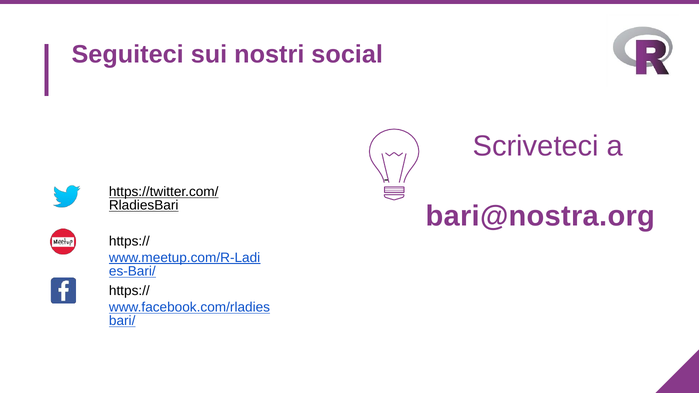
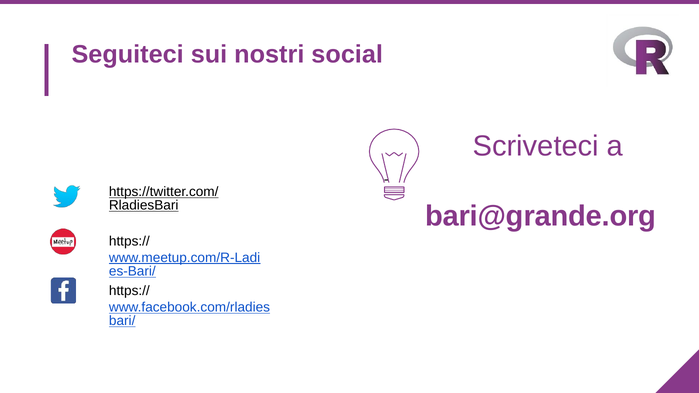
bari@nostra.org: bari@nostra.org -> bari@grande.org
